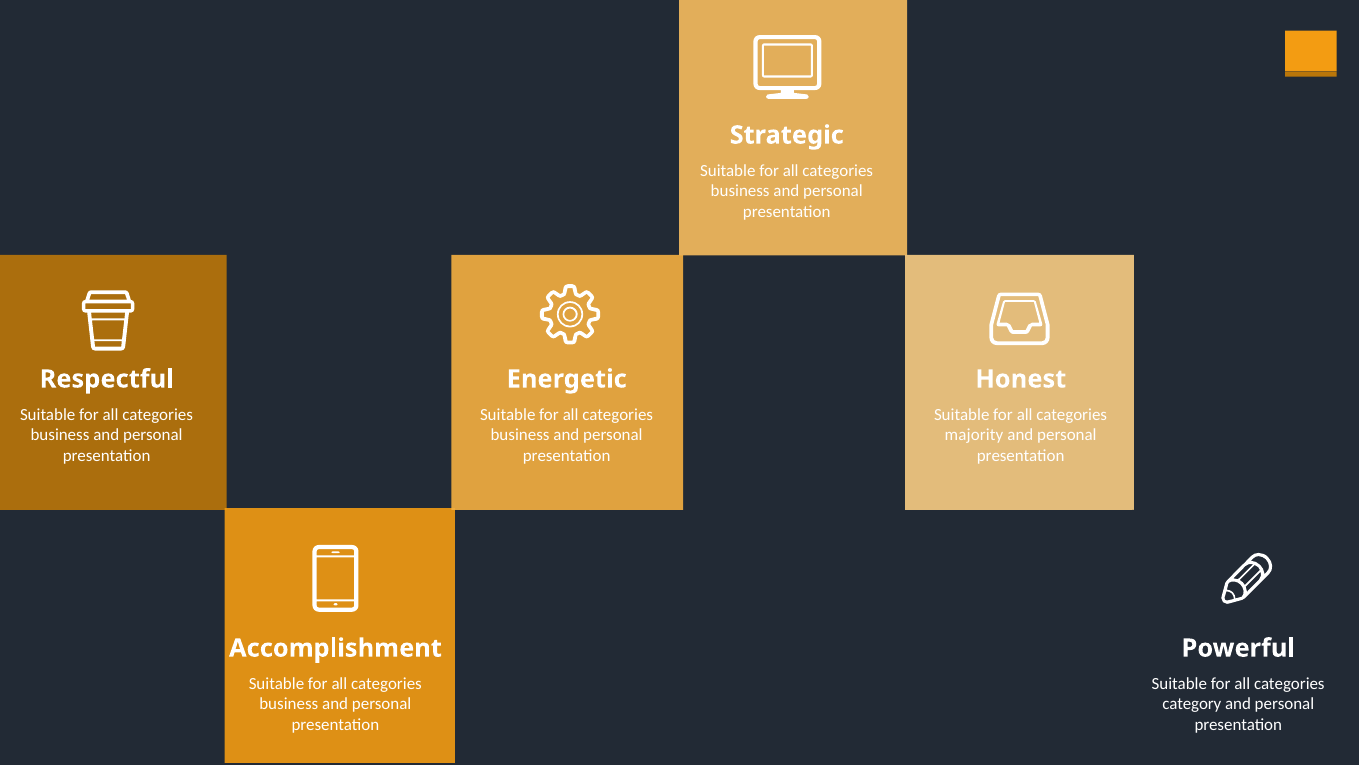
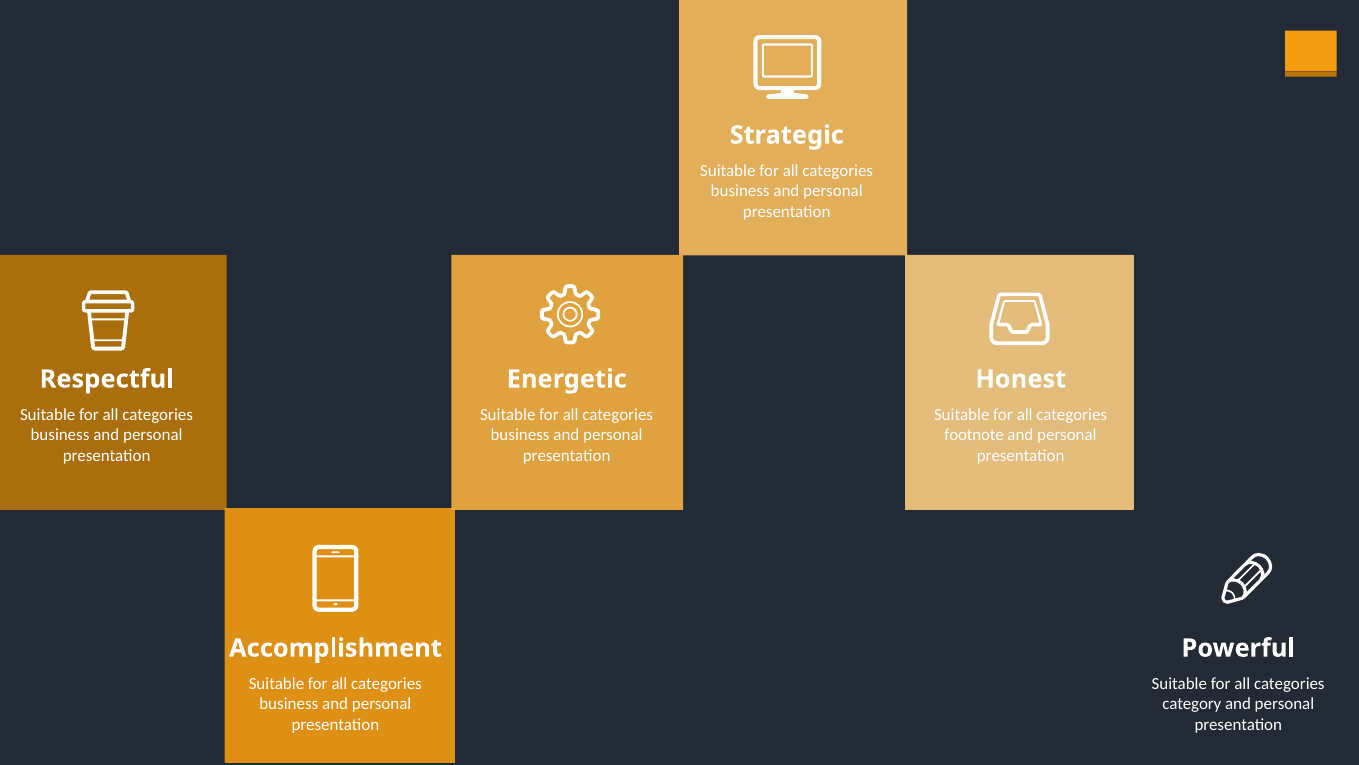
majority: majority -> footnote
